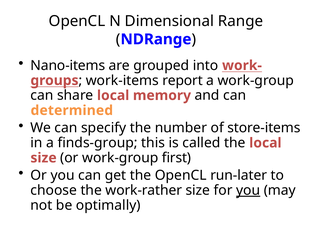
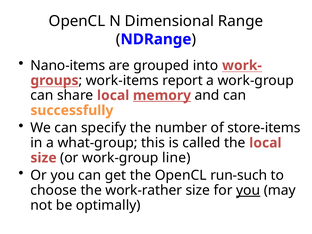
memory underline: none -> present
determined: determined -> successfully
finds-group: finds-group -> what-group
first: first -> line
run-later: run-later -> run-such
